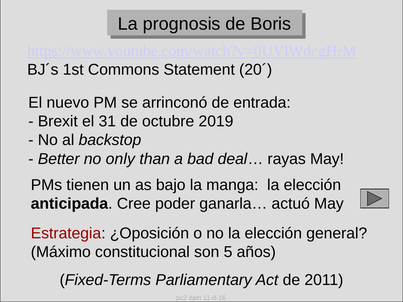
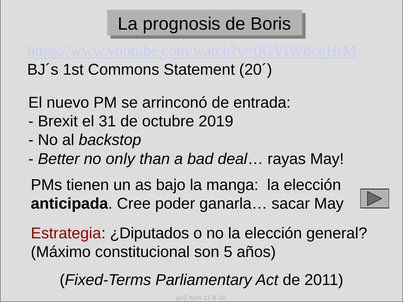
actuó: actuó -> sacar
¿Oposición: ¿Oposición -> ¿Diputados
